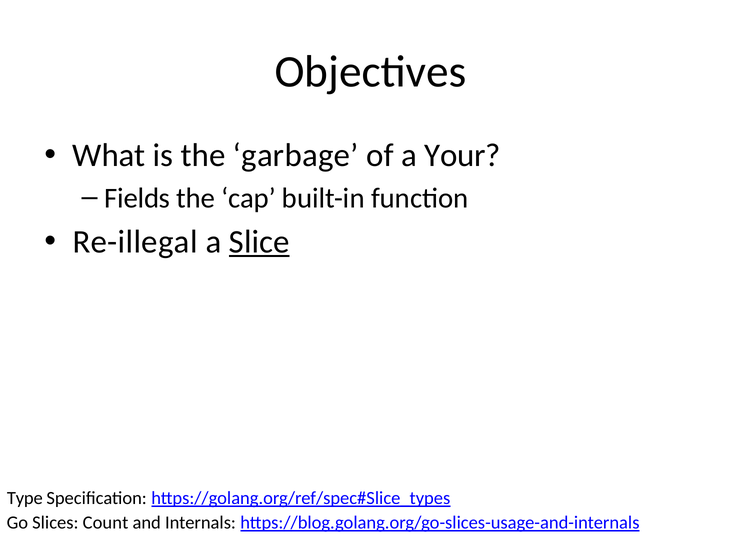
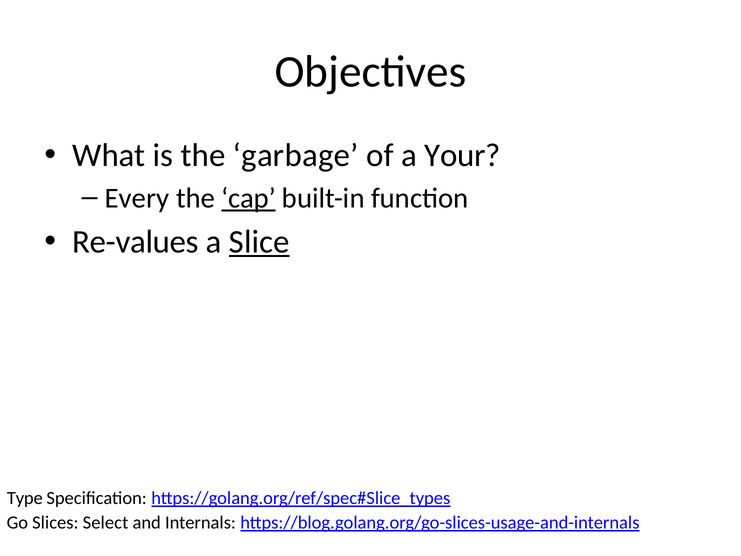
Fields: Fields -> Every
cap underline: none -> present
Re-illegal: Re-illegal -> Re-values
Count: Count -> Select
